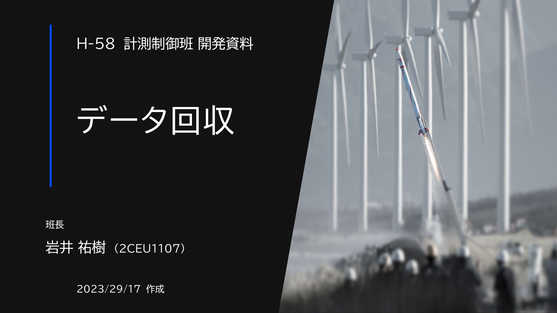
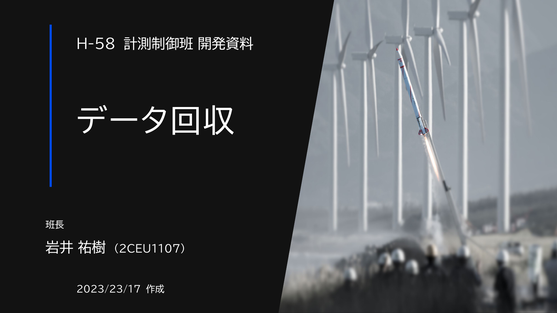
2023/29/17: 2023/29/17 -> 2023/23/17
